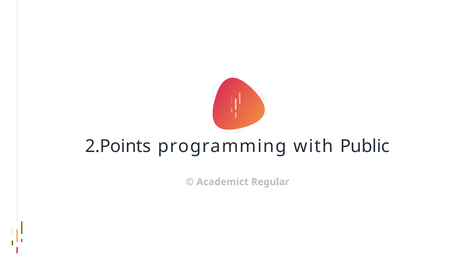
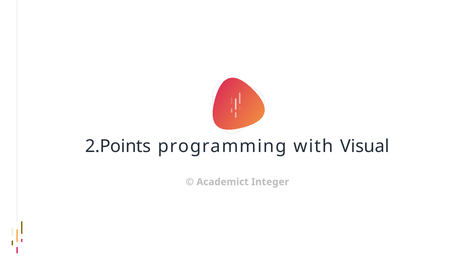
Public: Public -> Visual
Regular: Regular -> Integer
